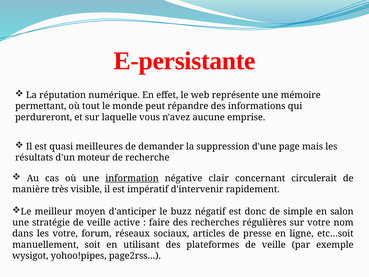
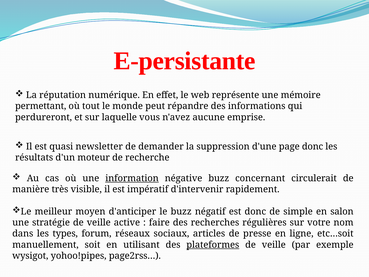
meilleures: meilleures -> newsletter
page mais: mais -> donc
négative clair: clair -> buzz
les votre: votre -> types
plateformes underline: none -> present
